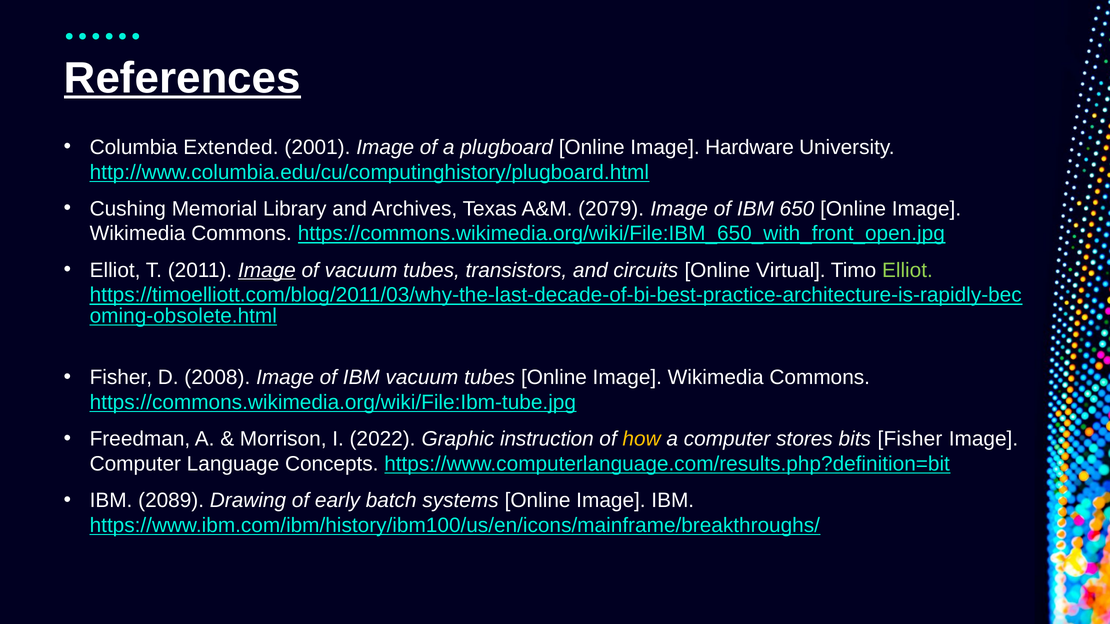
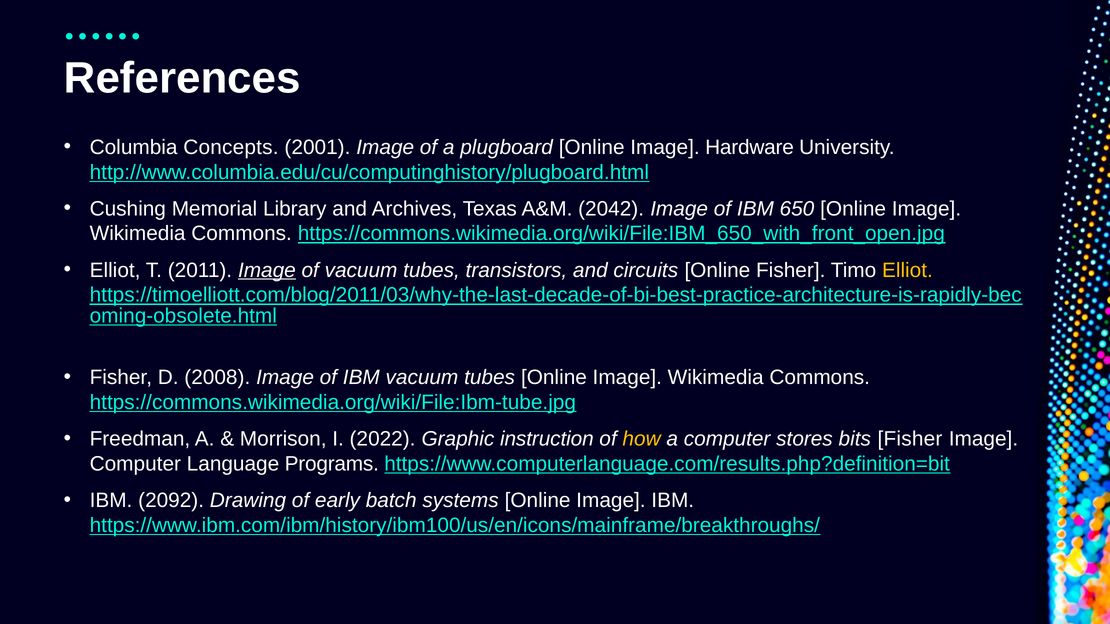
References underline: present -> none
Extended: Extended -> Concepts
2079: 2079 -> 2042
Online Virtual: Virtual -> Fisher
Elliot at (907, 270) colour: light green -> yellow
Concepts: Concepts -> Programs
2089: 2089 -> 2092
